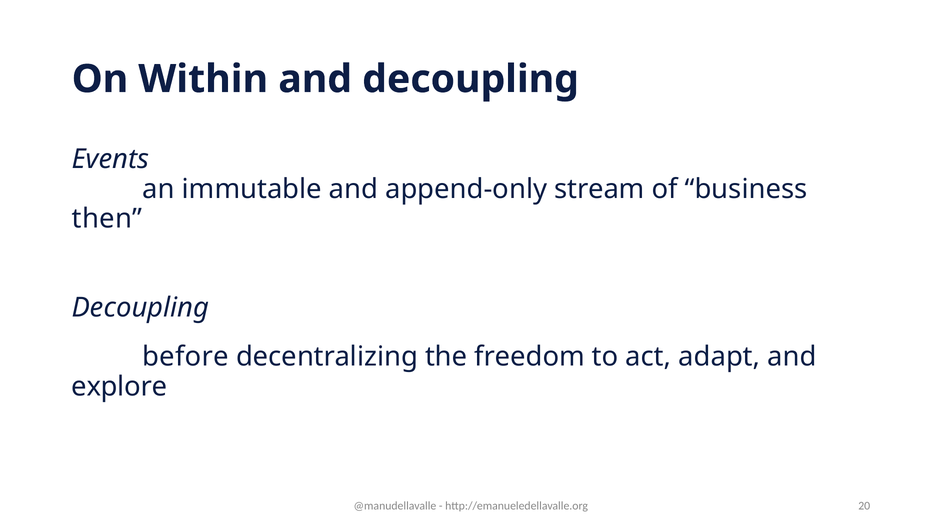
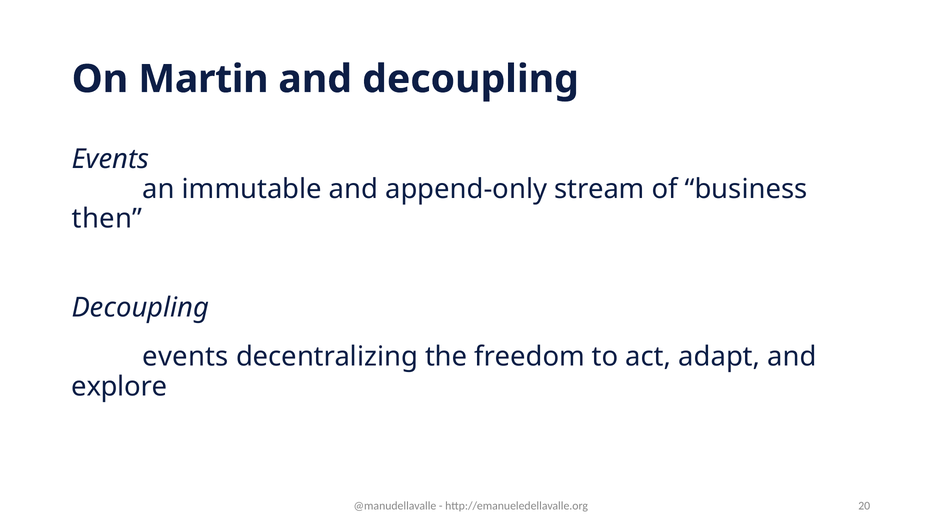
Within: Within -> Martin
before at (186, 357): before -> events
